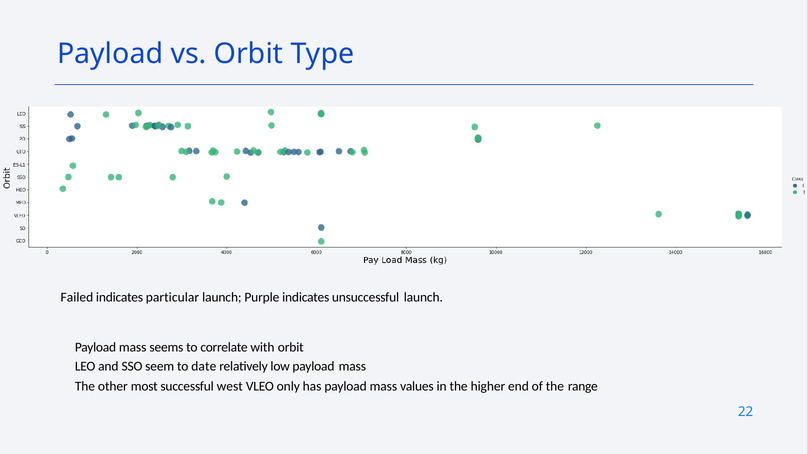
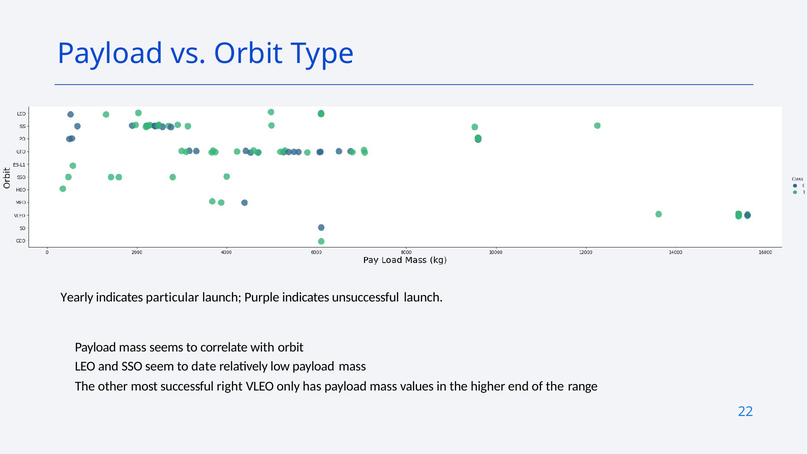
Failed: Failed -> Yearly
west: west -> right
